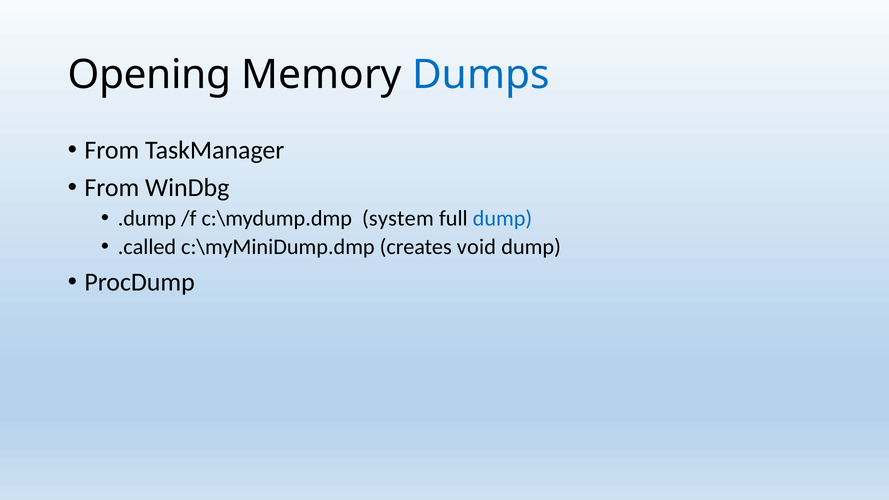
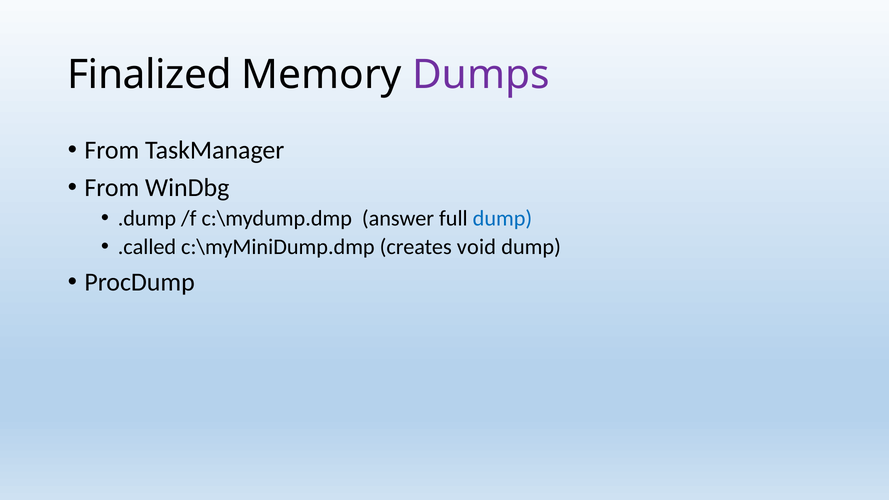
Opening: Opening -> Finalized
Dumps colour: blue -> purple
system: system -> answer
